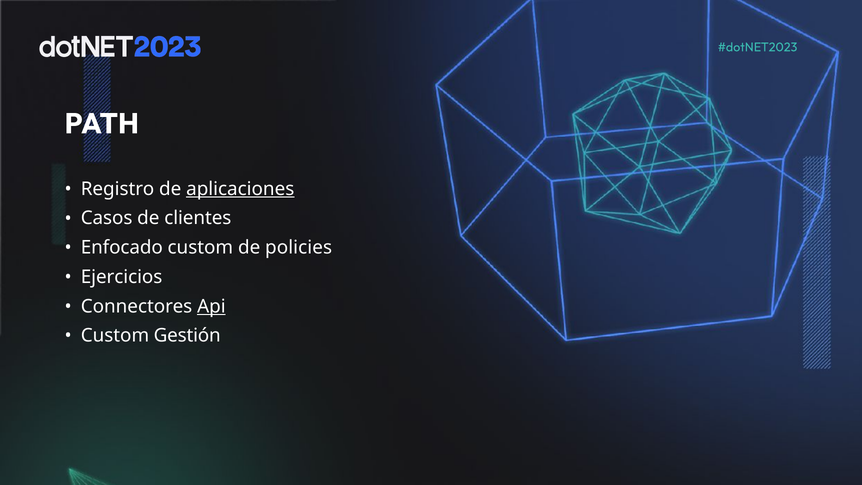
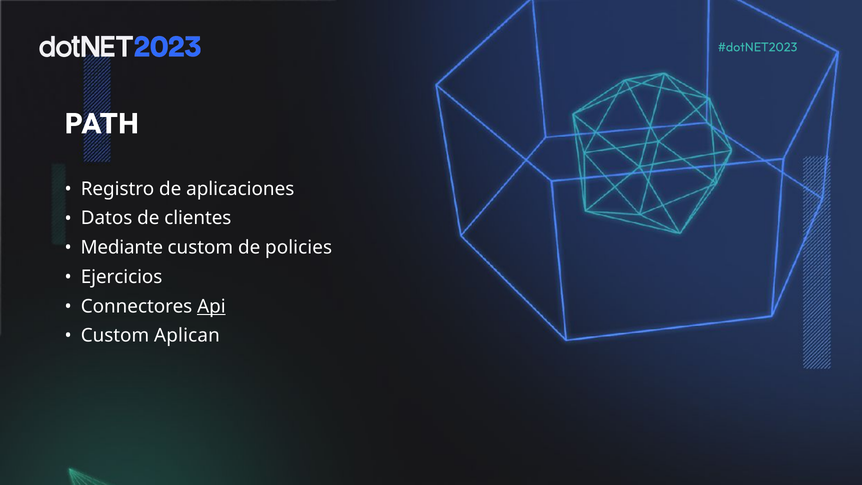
aplicaciones underline: present -> none
Casos: Casos -> Datos
Enfocado: Enfocado -> Mediante
Gestión: Gestión -> Aplican
